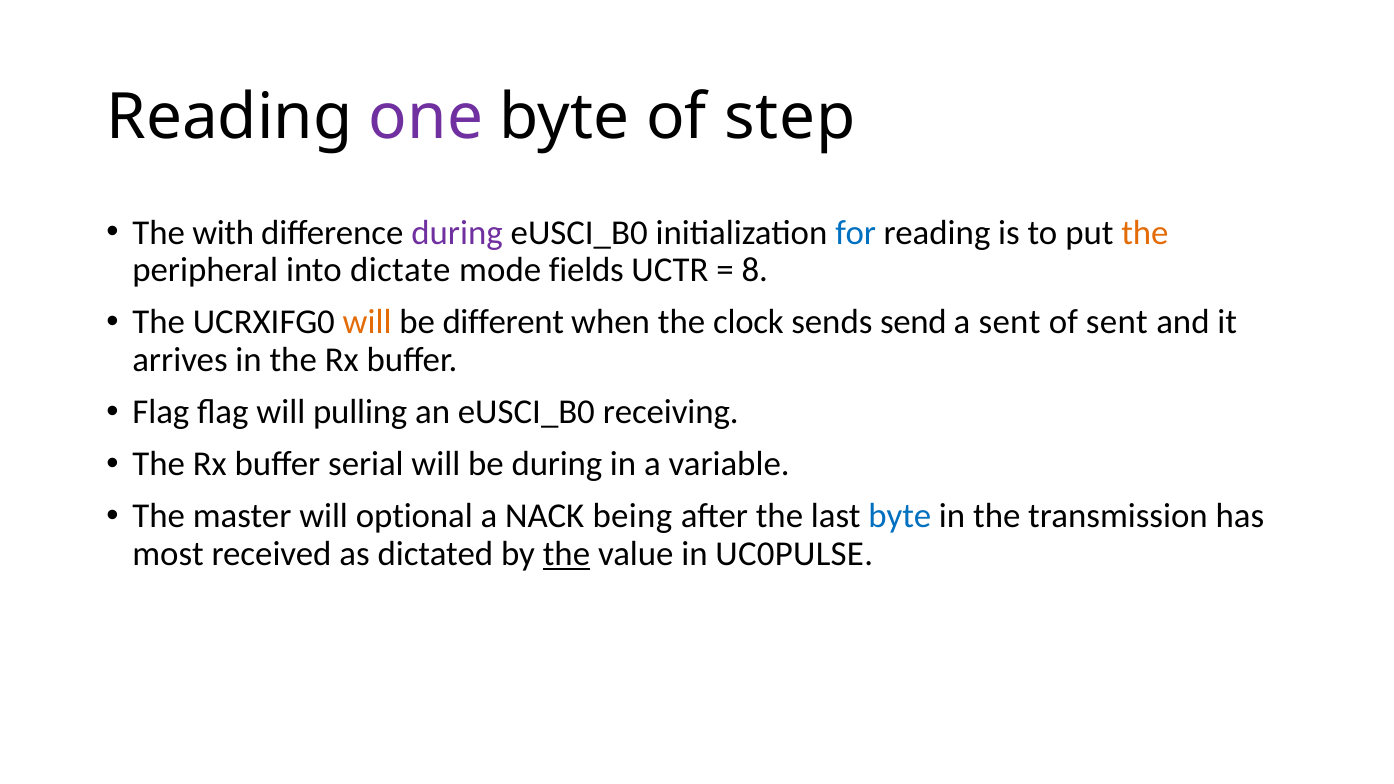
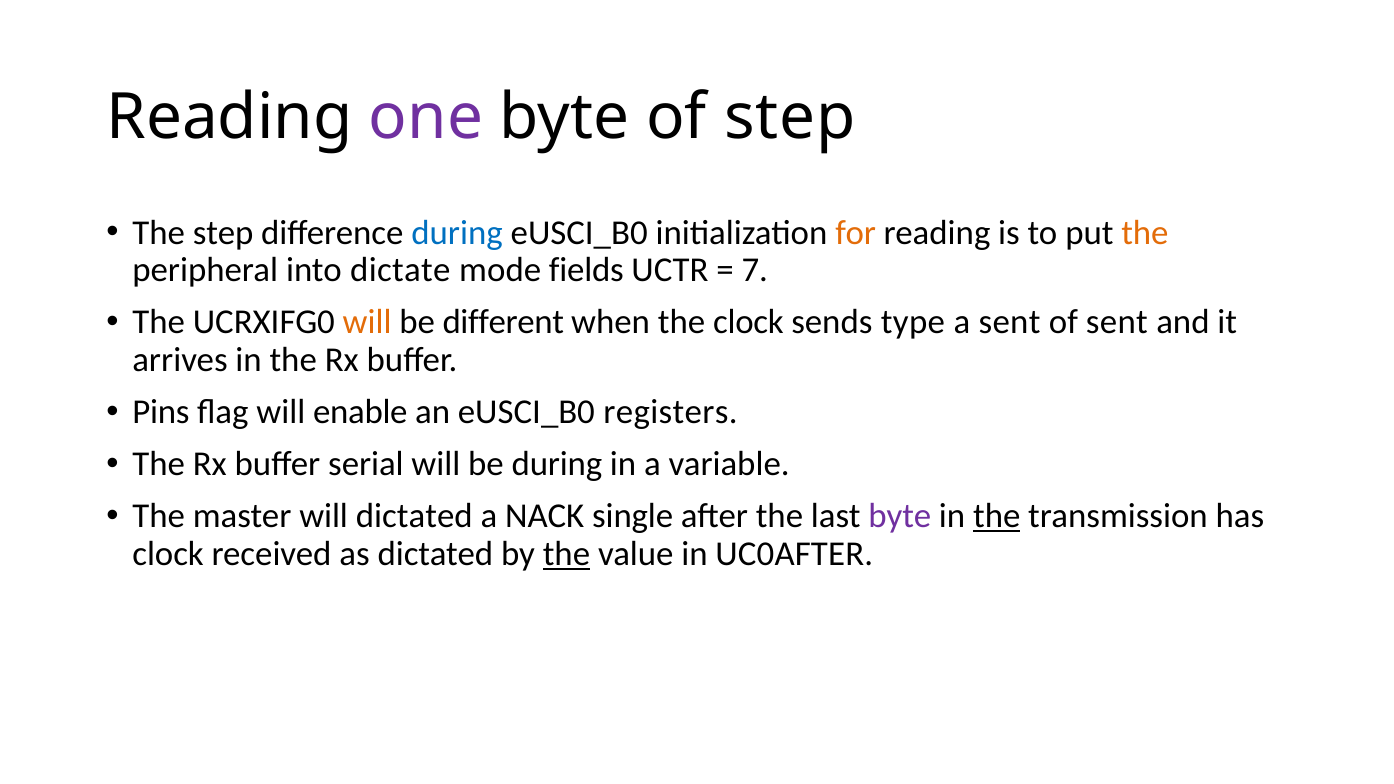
The with: with -> step
during at (457, 233) colour: purple -> blue
for colour: blue -> orange
8: 8 -> 7
send: send -> type
Flag at (161, 412): Flag -> Pins
pulling: pulling -> enable
receiving: receiving -> registers
will optional: optional -> dictated
being: being -> single
byte at (900, 516) colour: blue -> purple
the at (997, 516) underline: none -> present
most at (168, 554): most -> clock
UC0PULSE: UC0PULSE -> UC0AFTER
